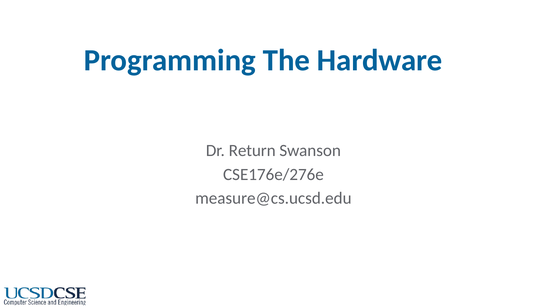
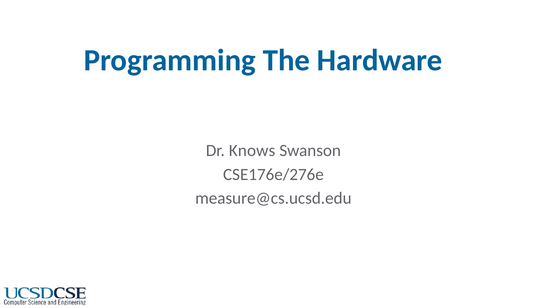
Return: Return -> Knows
